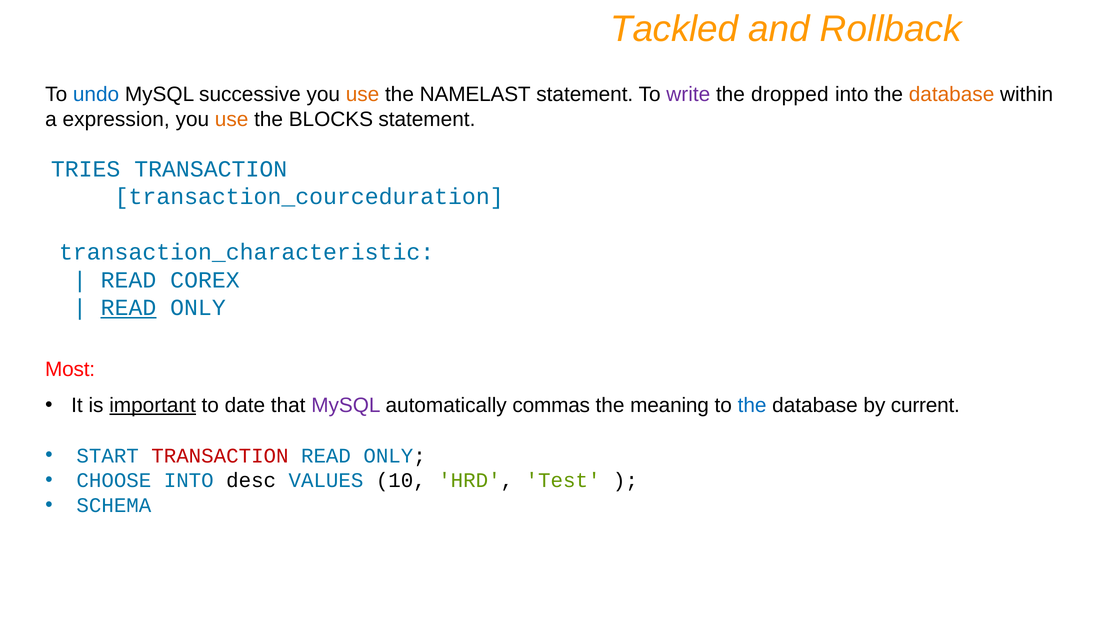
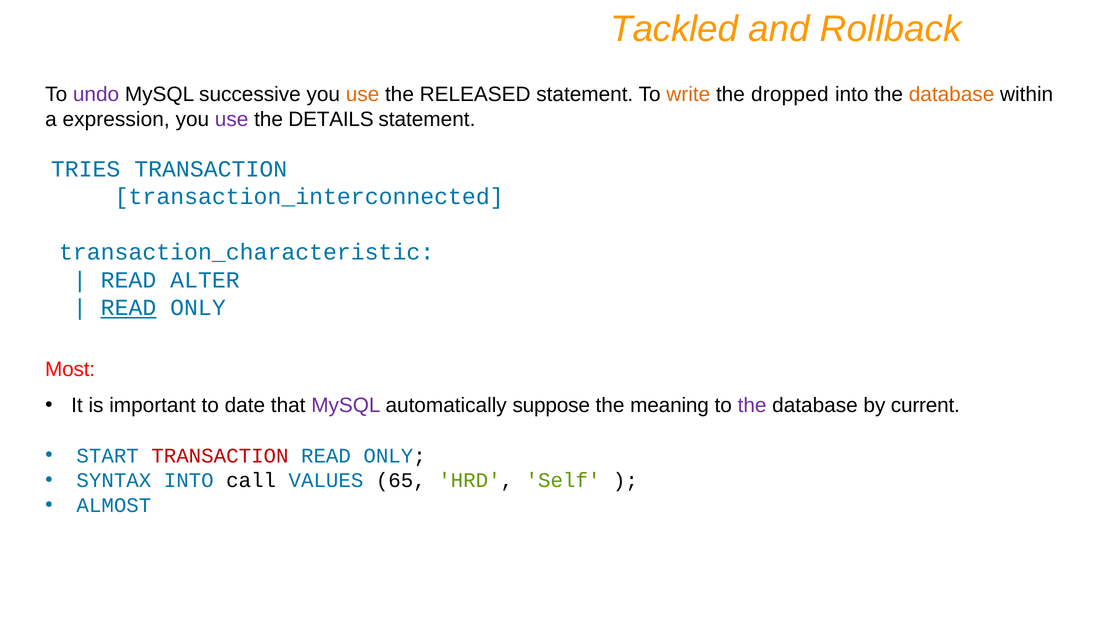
undo colour: blue -> purple
NAMELAST: NAMELAST -> RELEASED
write colour: purple -> orange
use at (232, 119) colour: orange -> purple
BLOCKS: BLOCKS -> DETAILS
transaction_courceduration: transaction_courceduration -> transaction_interconnected
COREX: COREX -> ALTER
important underline: present -> none
commas: commas -> suppose
the at (752, 405) colour: blue -> purple
CHOOSE: CHOOSE -> SYNTAX
desc: desc -> call
10: 10 -> 65
Test: Test -> Self
SCHEMA: SCHEMA -> ALMOST
